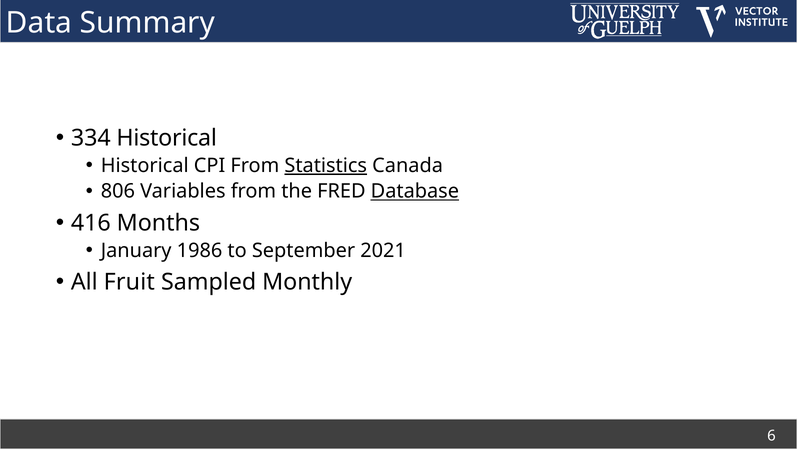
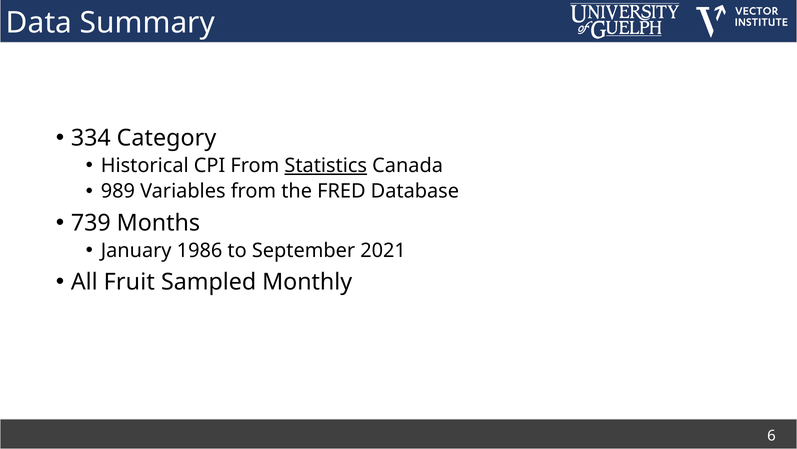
334 Historical: Historical -> Category
806: 806 -> 989
Database underline: present -> none
416: 416 -> 739
